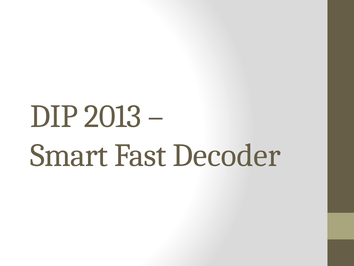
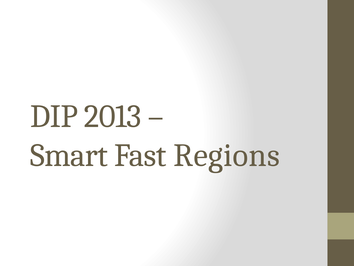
Decoder: Decoder -> Regions
